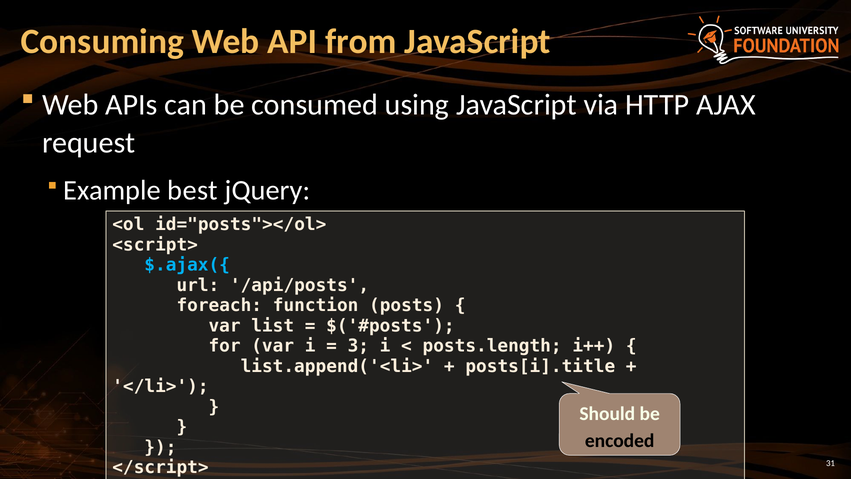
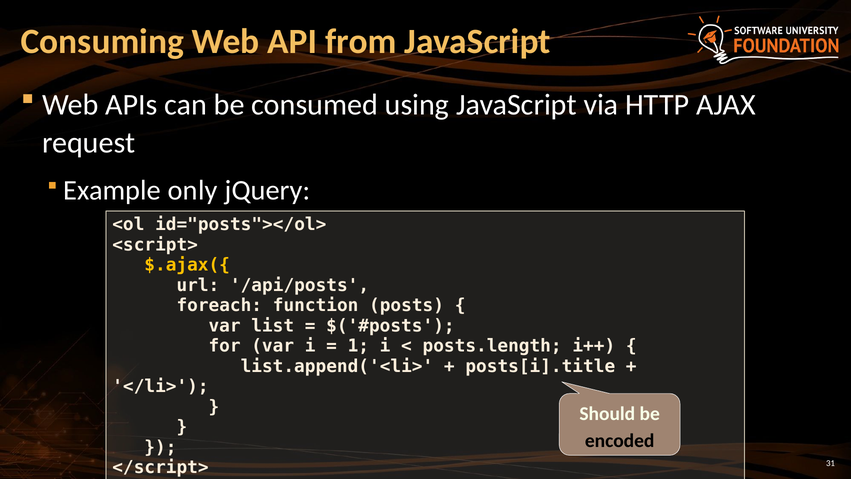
best: best -> only
$.ajax({ colour: light blue -> yellow
3: 3 -> 1
